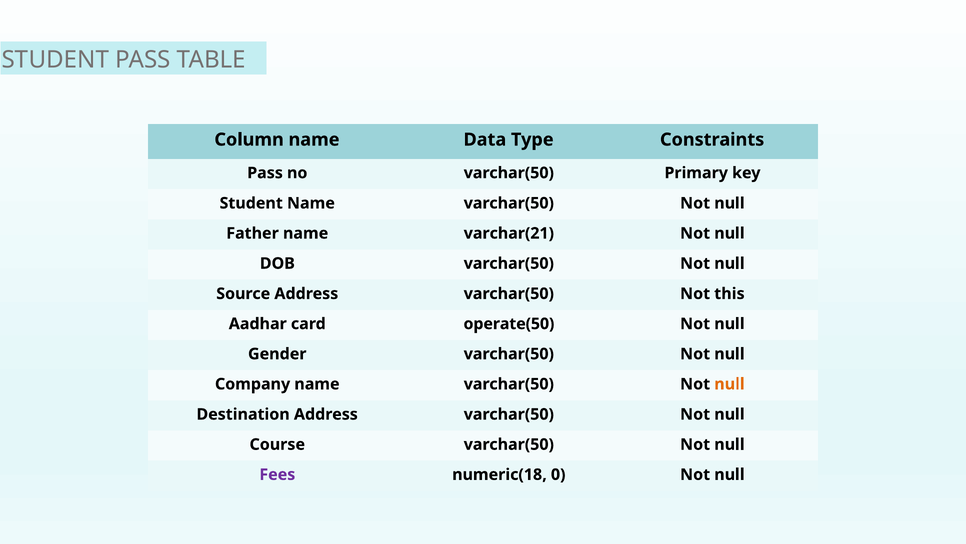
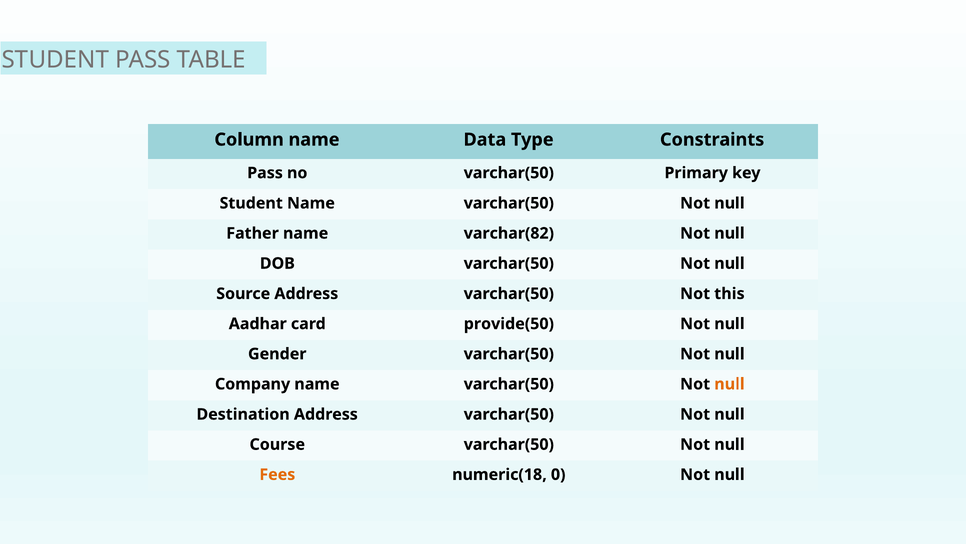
varchar(21: varchar(21 -> varchar(82
operate(50: operate(50 -> provide(50
Fees colour: purple -> orange
